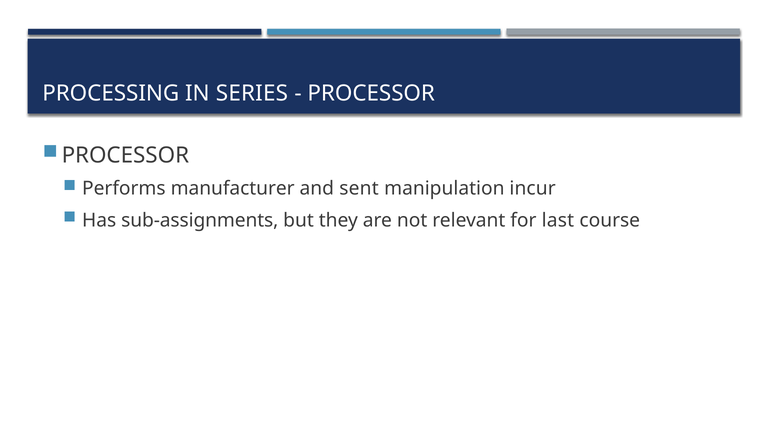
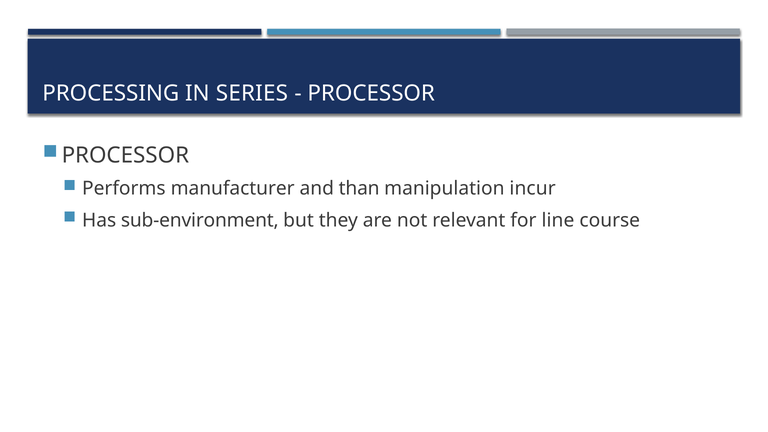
sent: sent -> than
sub-assignments: sub-assignments -> sub-environment
last: last -> line
